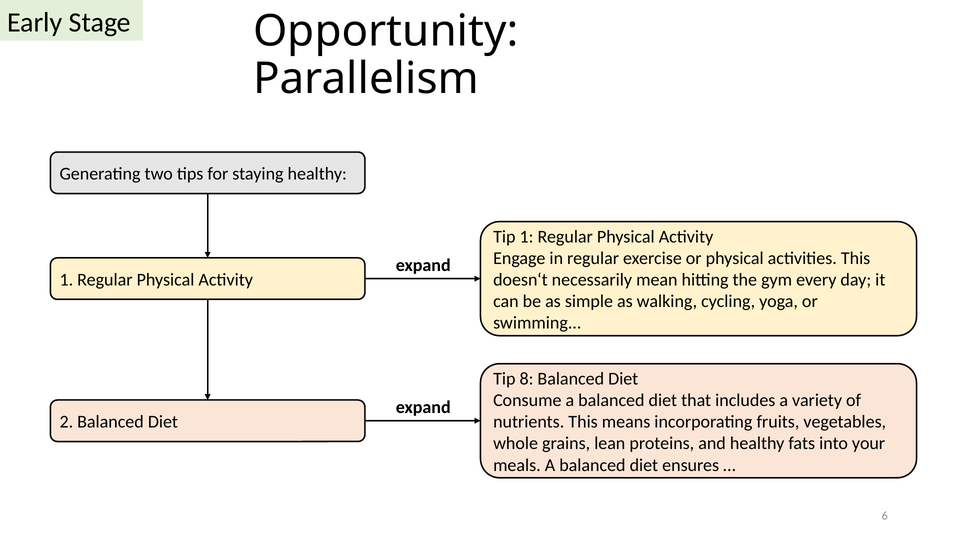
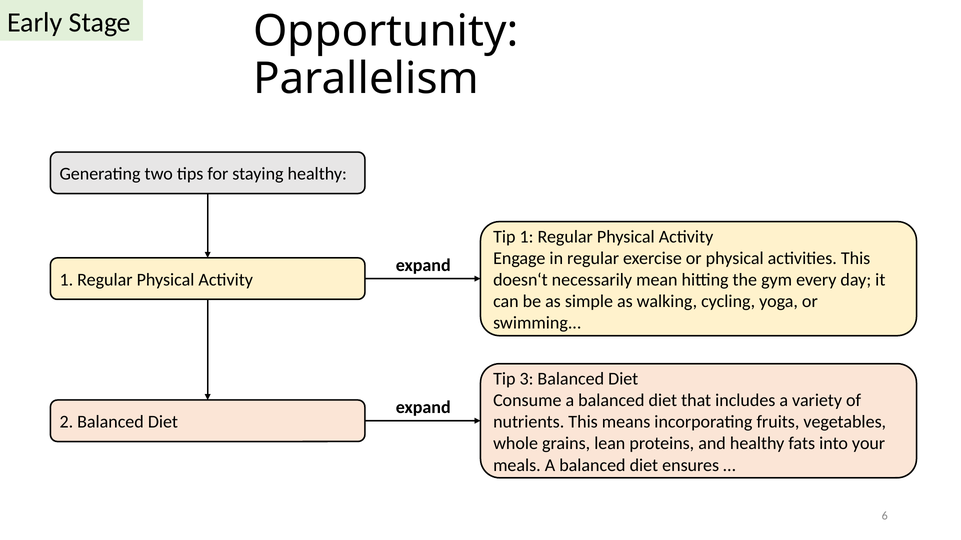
8: 8 -> 3
